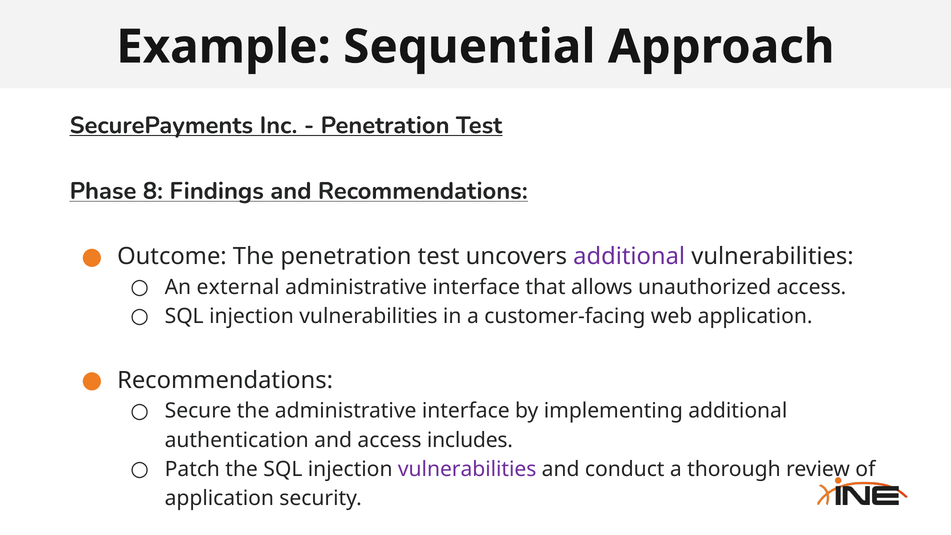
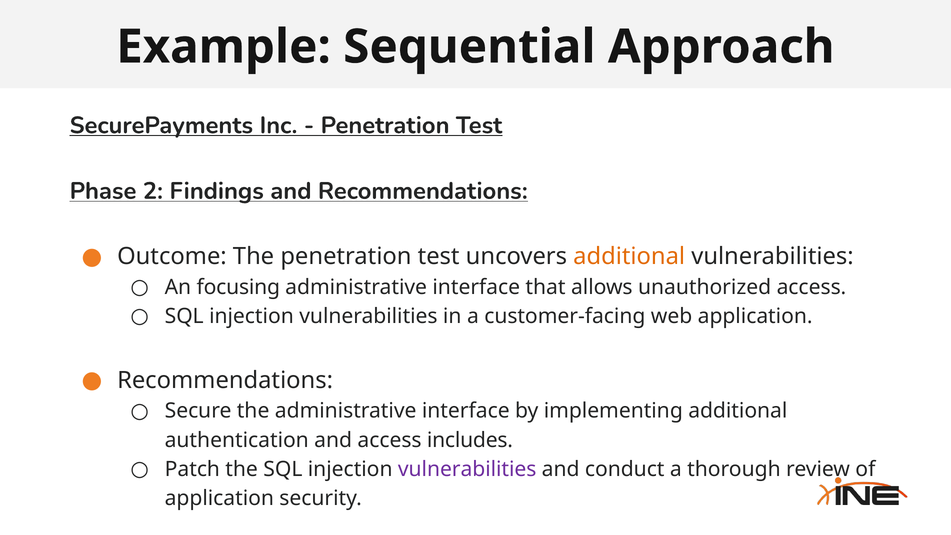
8: 8 -> 2
additional at (629, 257) colour: purple -> orange
external: external -> focusing
